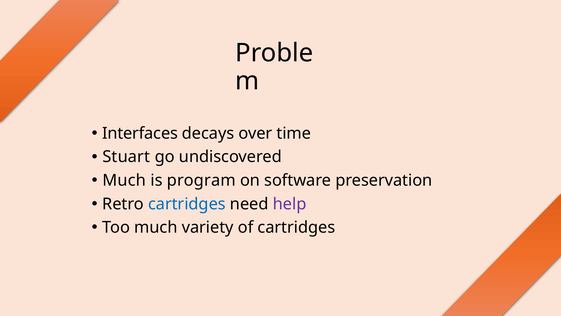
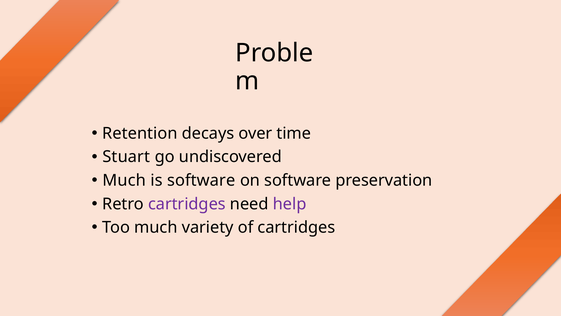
Interfaces: Interfaces -> Retention
is program: program -> software
cartridges at (187, 204) colour: blue -> purple
